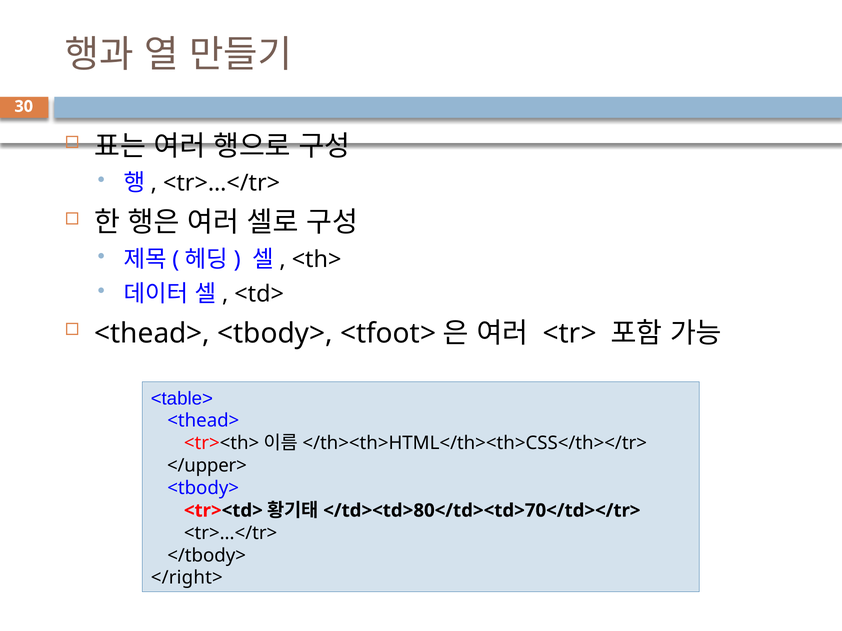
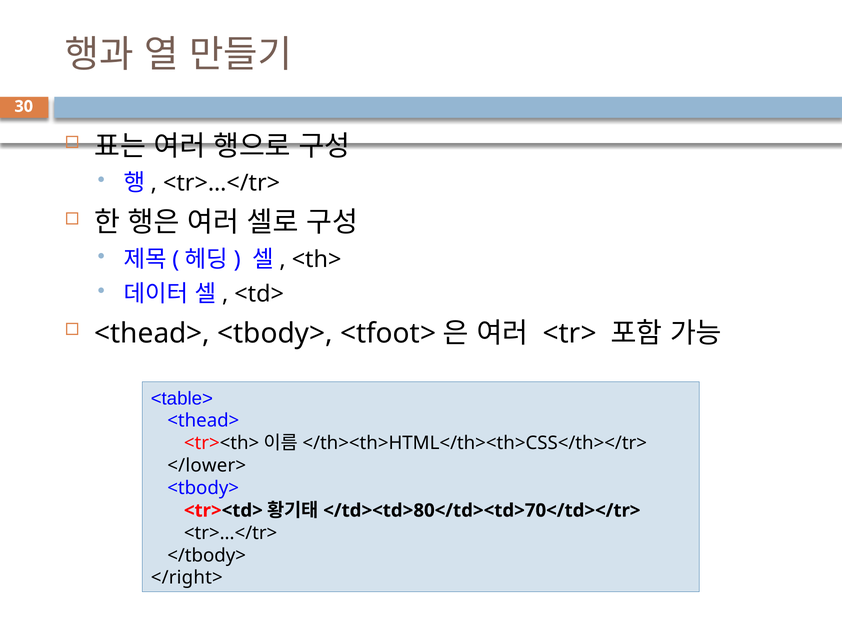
</upper>: </upper> -> </lower>
